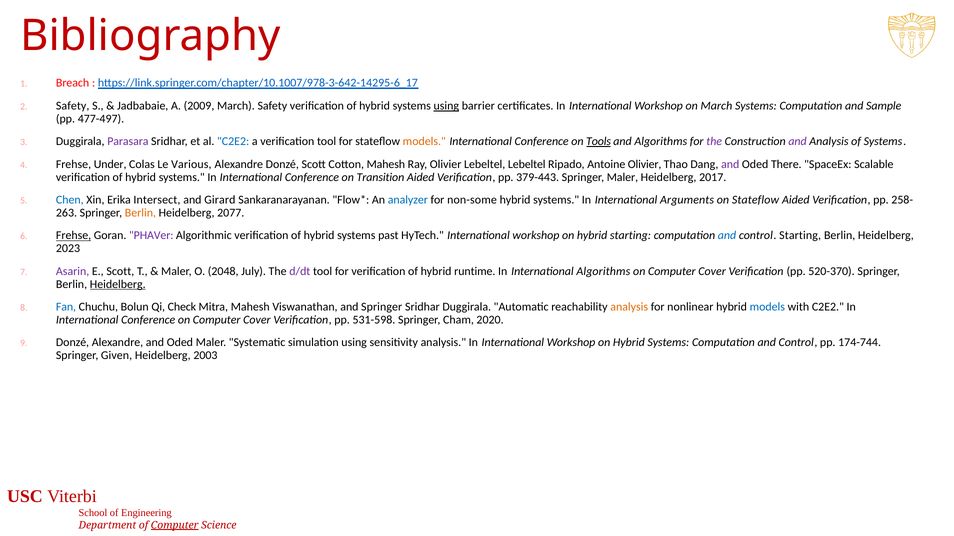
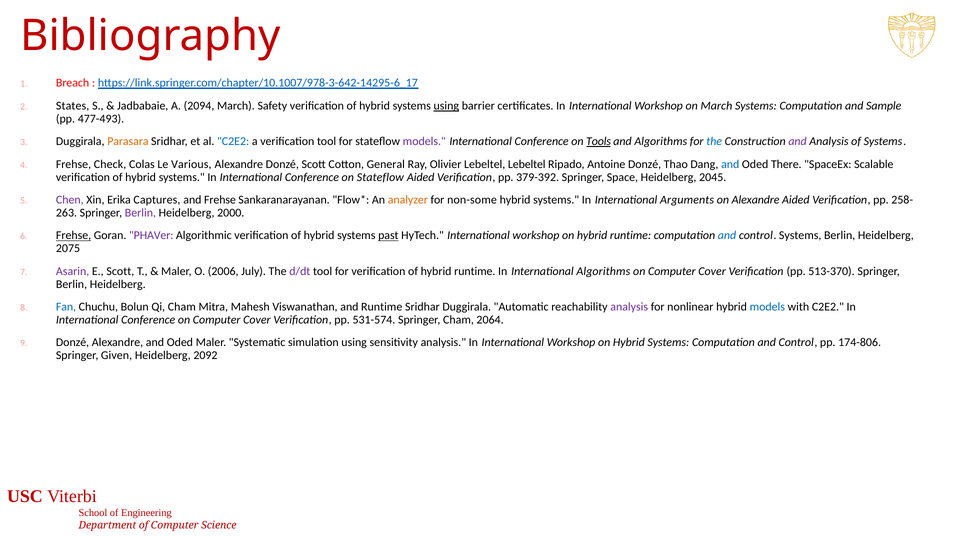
Safety at (73, 106): Safety -> States
2009: 2009 -> 2094
477-497: 477-497 -> 477-493
Parasara colour: purple -> orange
models at (424, 142) colour: orange -> purple
the at (714, 142) colour: purple -> blue
Under: Under -> Check
Cotton Mahesh: Mahesh -> General
Antoine Olivier: Olivier -> Donzé
and at (730, 164) colour: purple -> blue
on Transition: Transition -> Stateflow
379-443: 379-443 -> 379-392
Springer Maler: Maler -> Space
2017: 2017 -> 2045
Chen colour: blue -> purple
Intersect: Intersect -> Captures
and Girard: Girard -> Frehse
analyzer colour: blue -> orange
on Stateflow: Stateflow -> Alexandre
Berlin at (140, 213) colour: orange -> purple
2077: 2077 -> 2000
past underline: none -> present
on hybrid starting: starting -> runtime
control Starting: Starting -> Systems
2023: 2023 -> 2075
2048: 2048 -> 2006
520-370: 520-370 -> 513-370
Heidelberg at (118, 284) underline: present -> none
Qi Check: Check -> Cham
and Springer: Springer -> Runtime
analysis at (629, 307) colour: orange -> purple
531-598: 531-598 -> 531-574
2020: 2020 -> 2064
174-744: 174-744 -> 174-806
2003: 2003 -> 2092
Computer at (175, 526) underline: present -> none
